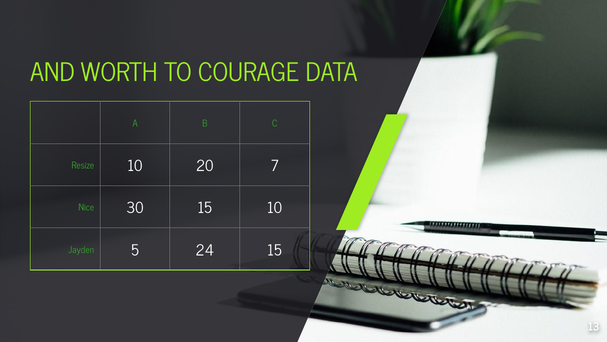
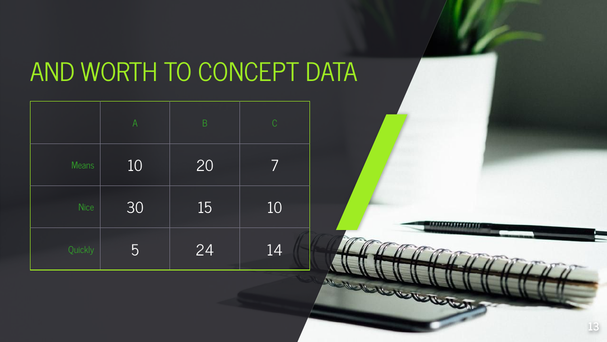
COURAGE: COURAGE -> CONCEPT
Resize: Resize -> Means
Jayden: Jayden -> Quickly
24 15: 15 -> 14
